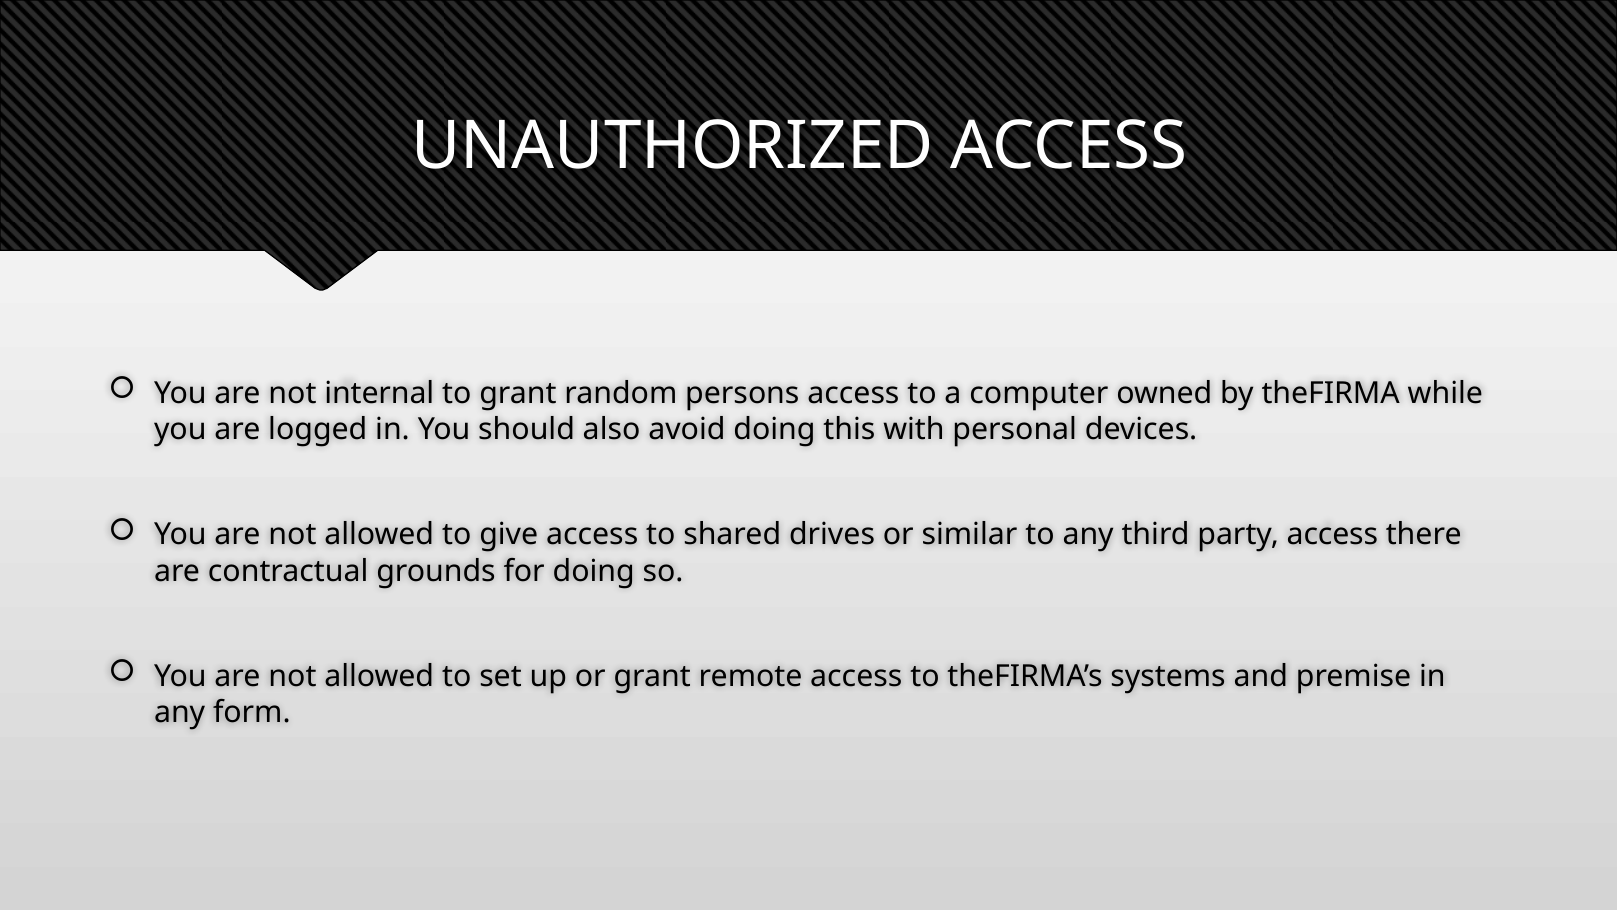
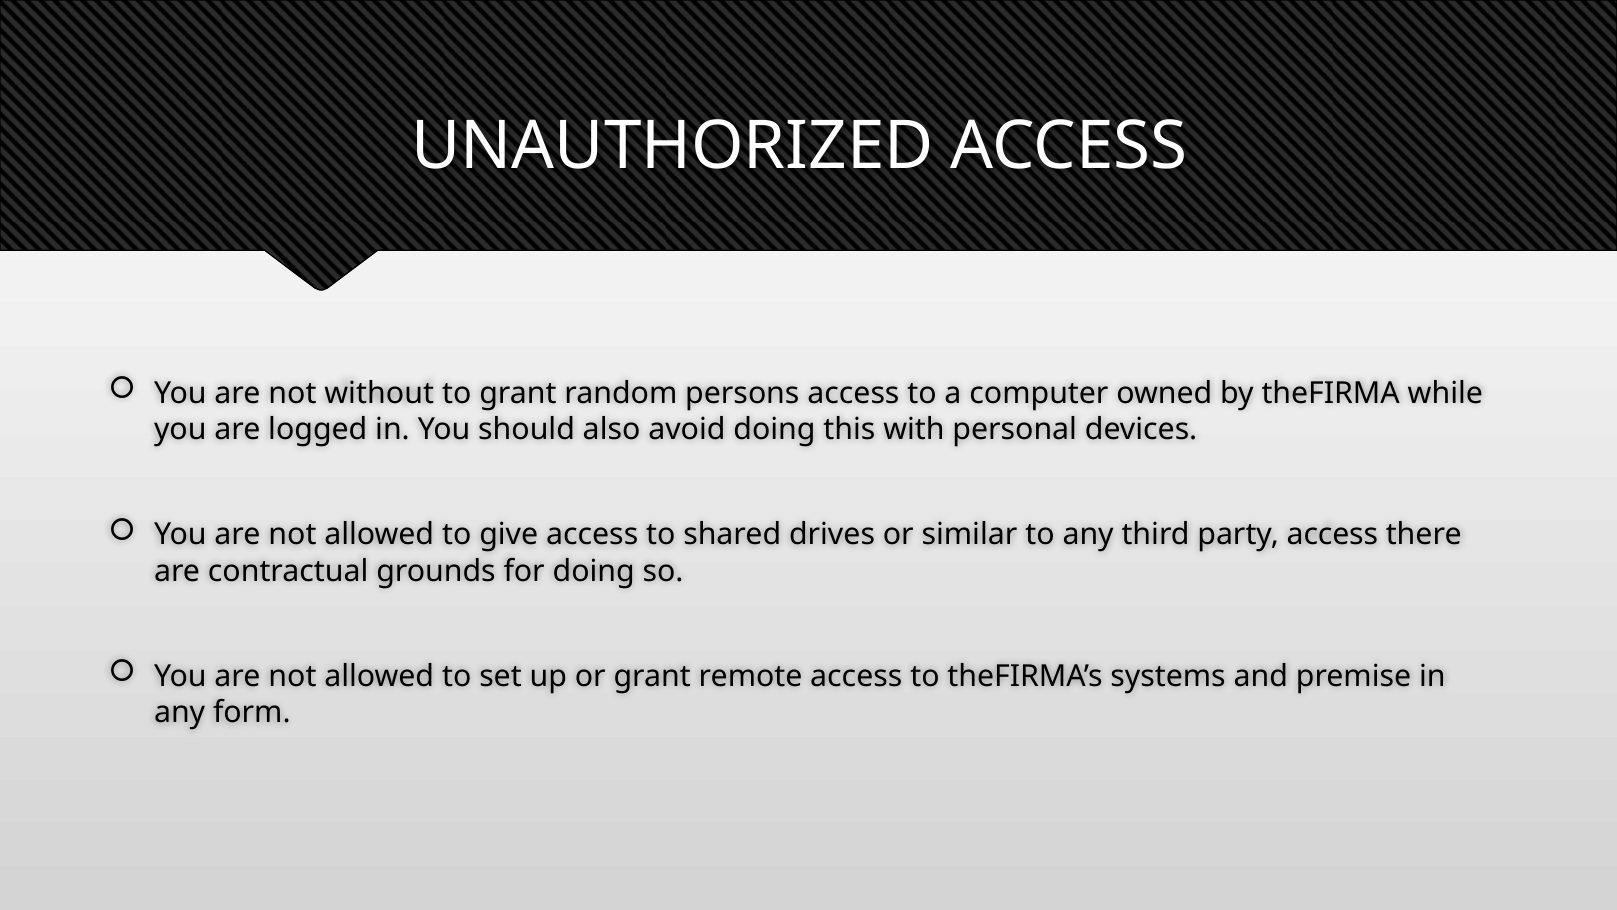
internal: internal -> without
